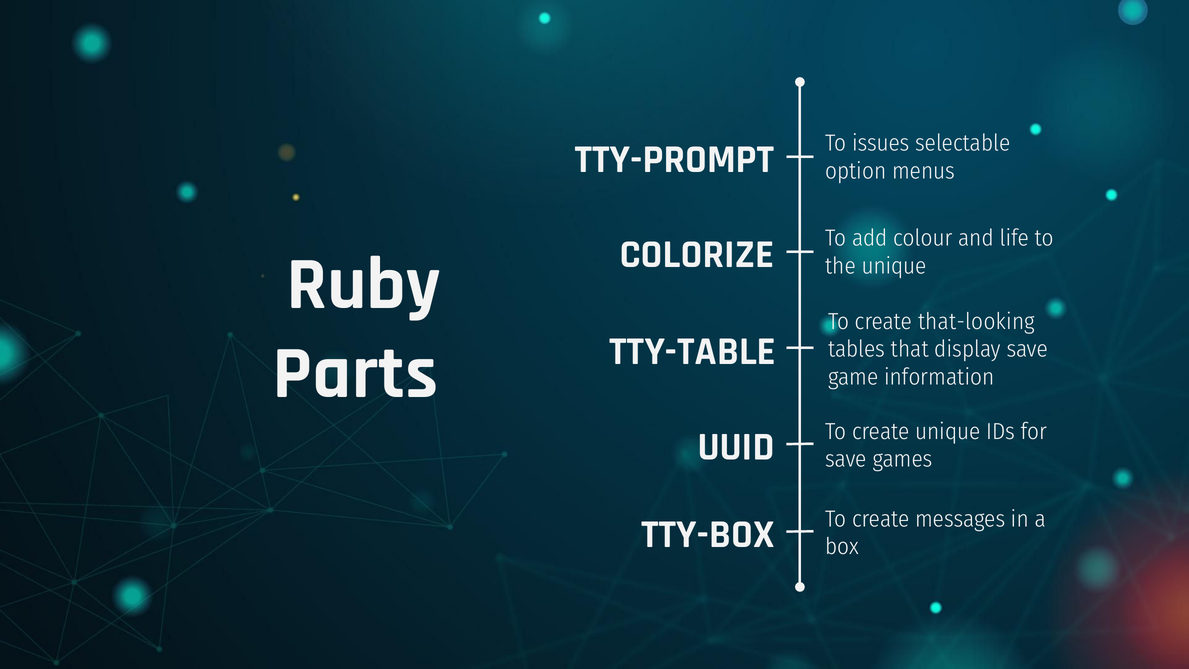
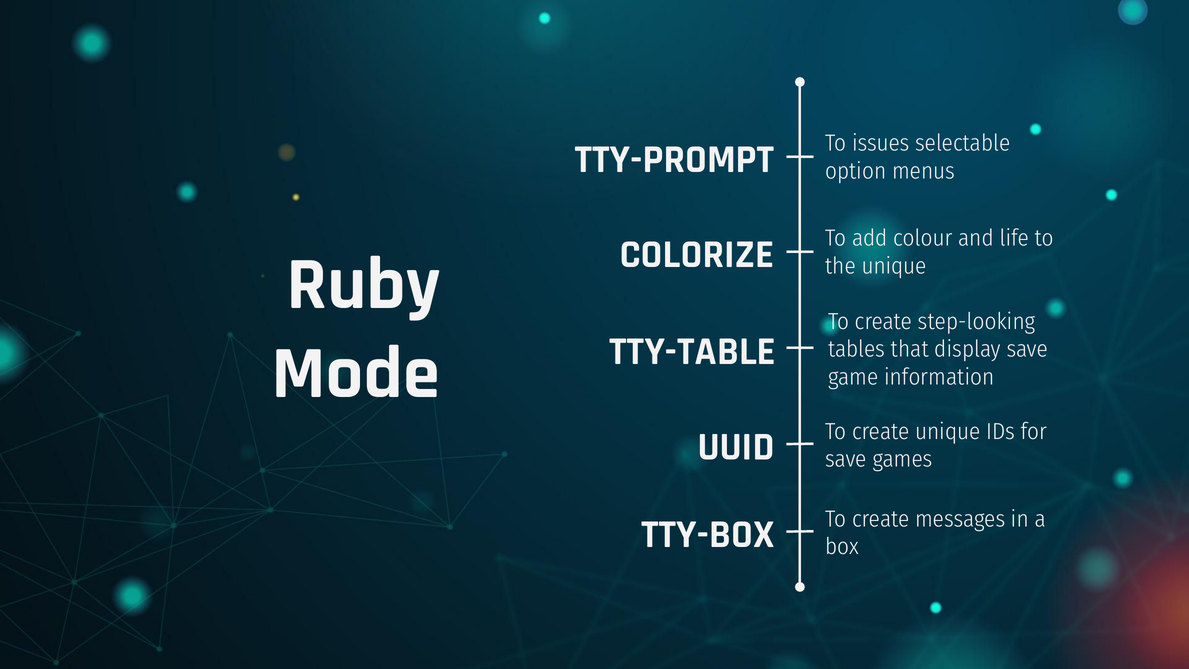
that-looking: that-looking -> step-looking
Parts: Parts -> Mode
